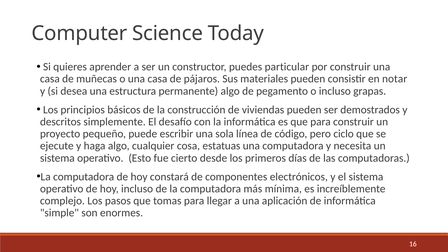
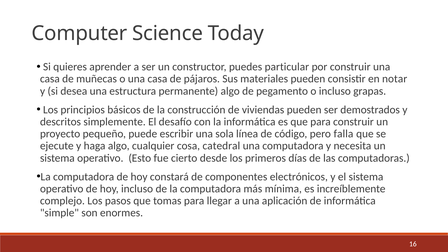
ciclo: ciclo -> falla
estatuas: estatuas -> catedral
